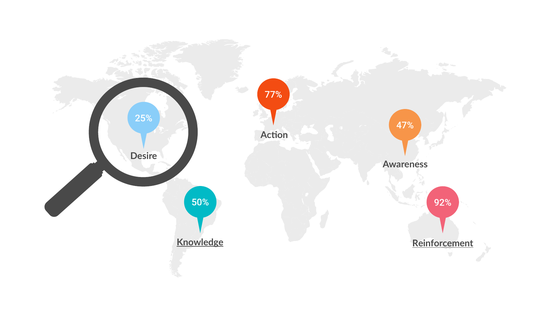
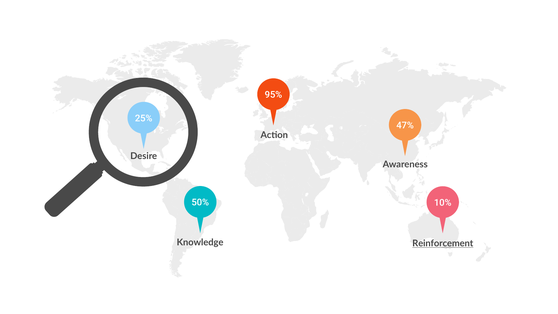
77%: 77% -> 95%
92%: 92% -> 10%
Knowledge underline: present -> none
